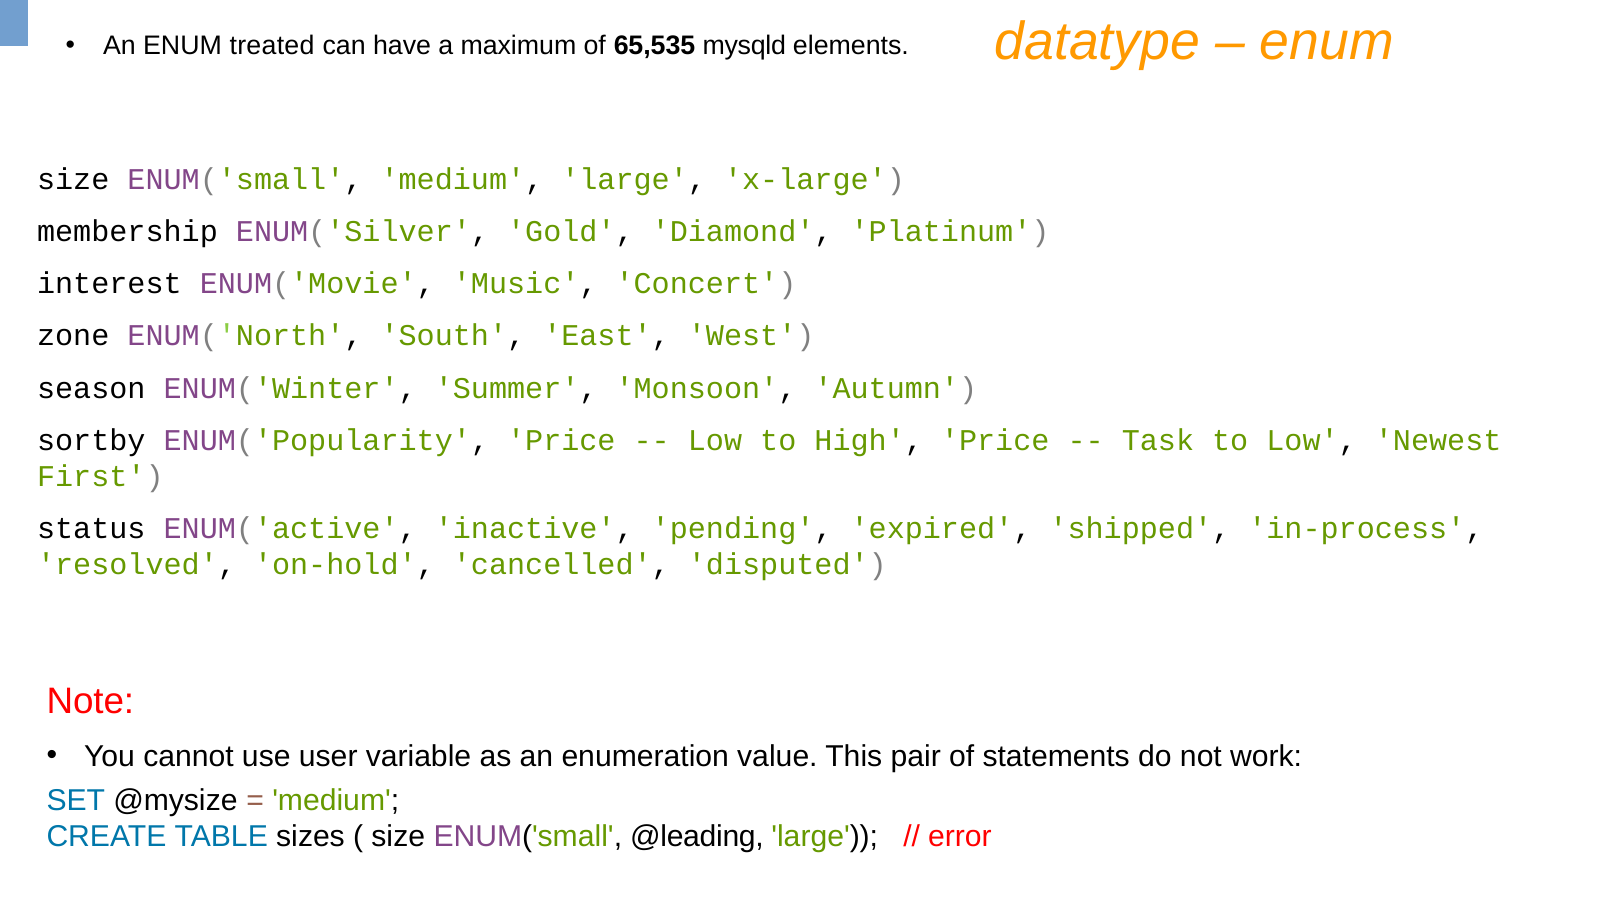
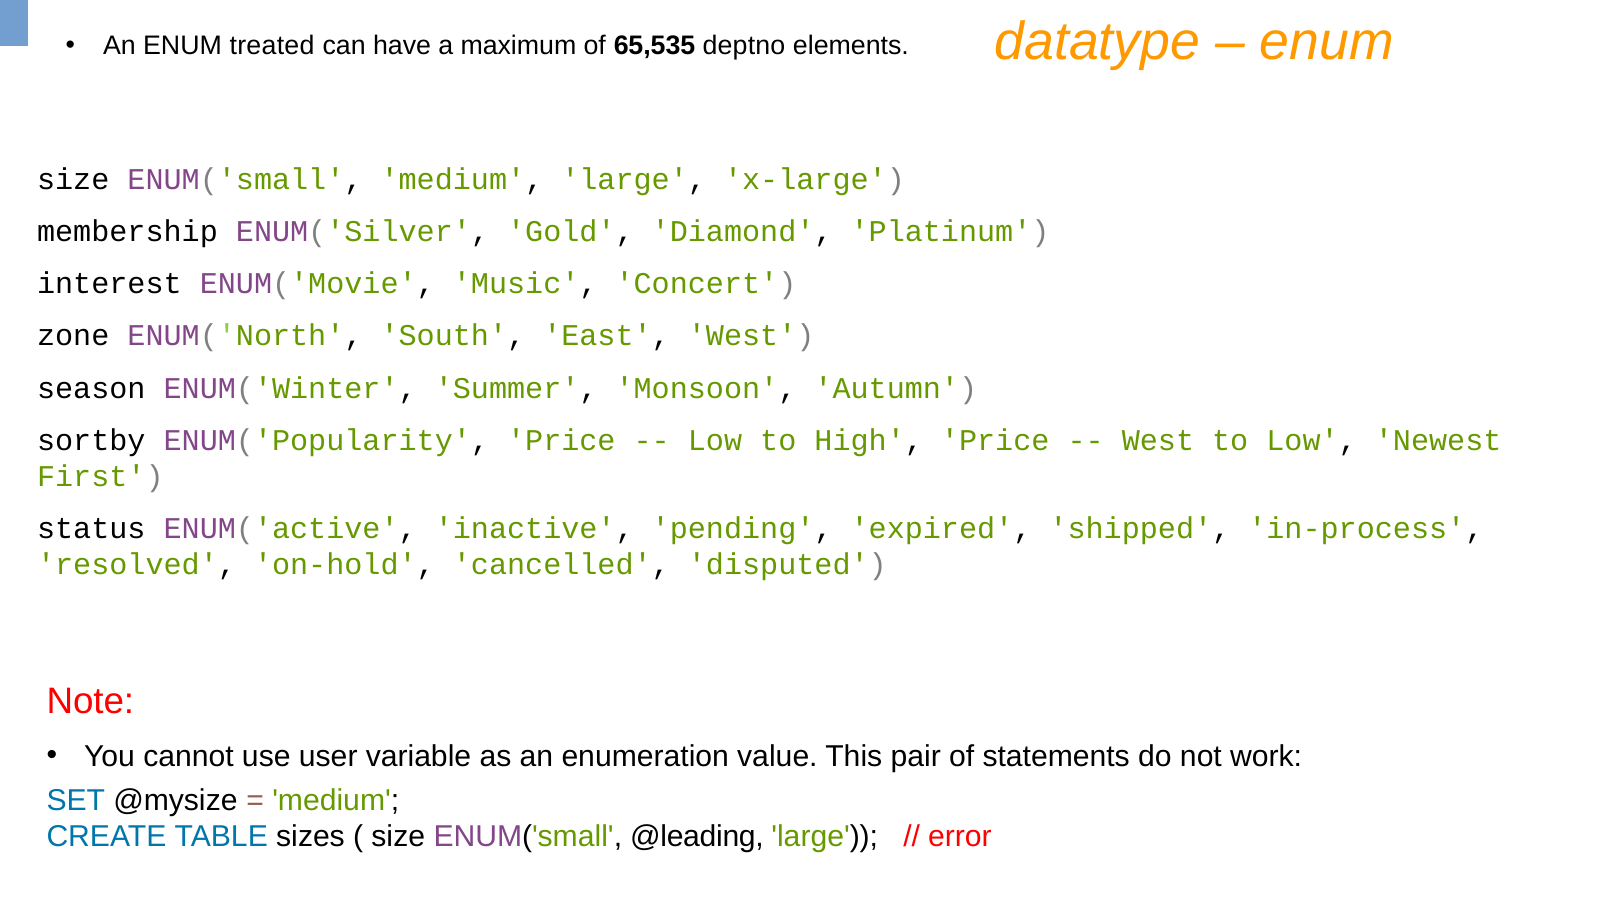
mysqld: mysqld -> deptno
Task at (1158, 440): Task -> West
